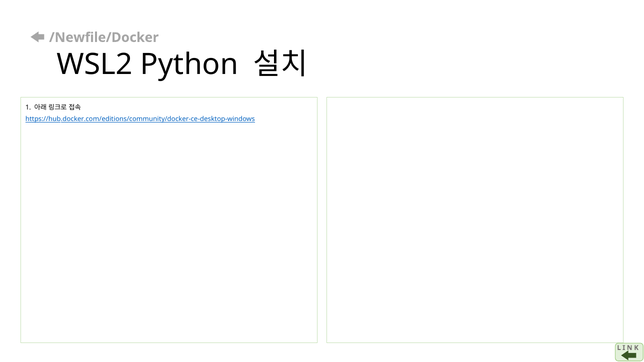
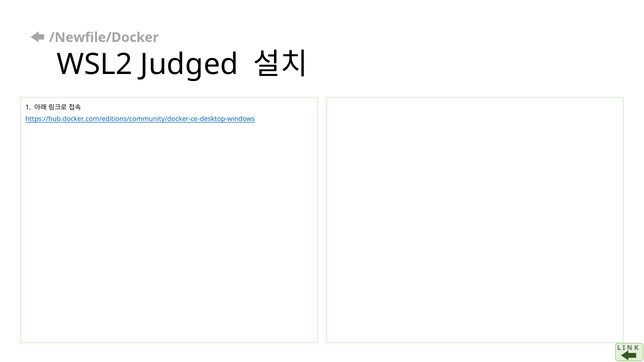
Python: Python -> Judged
